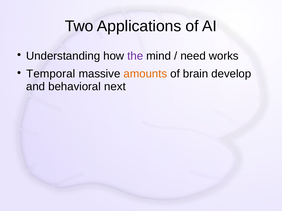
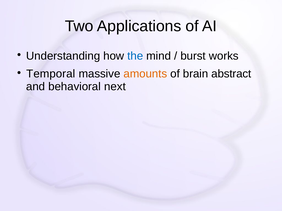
the colour: purple -> blue
need: need -> burst
develop: develop -> abstract
